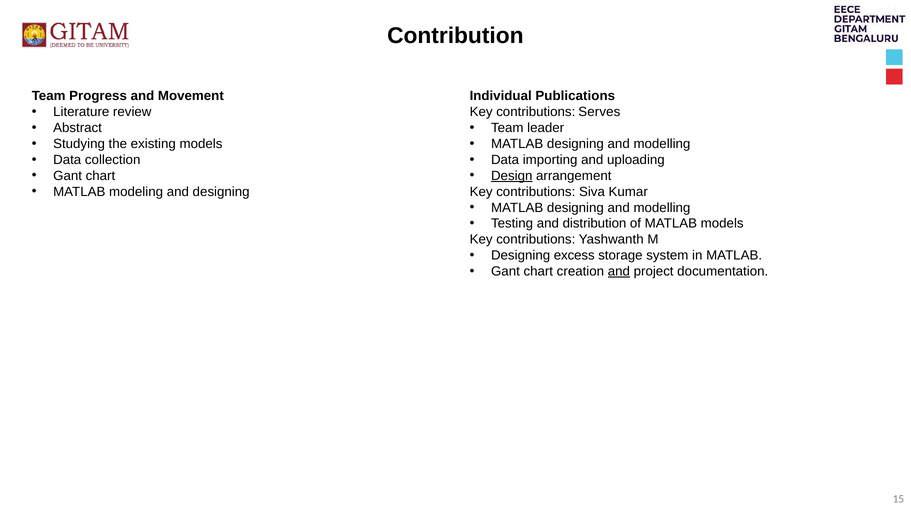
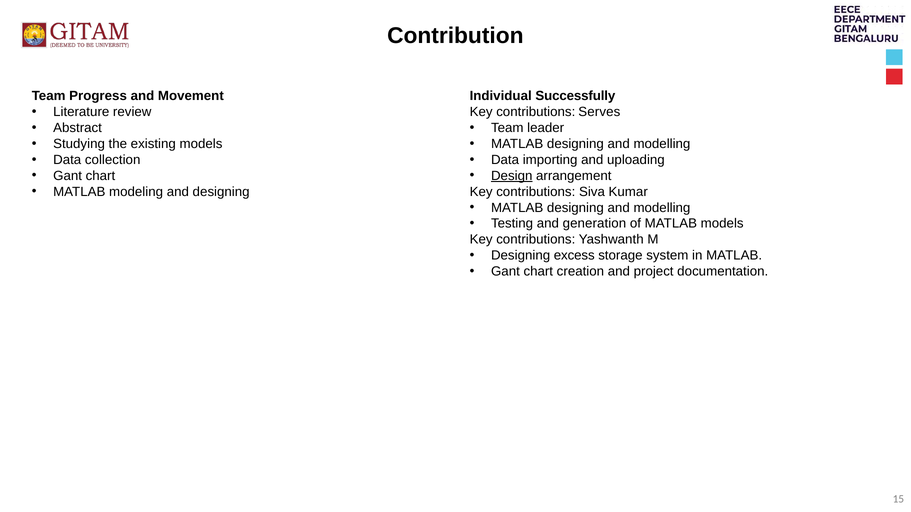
Publications: Publications -> Successfully
distribution: distribution -> generation
and at (619, 272) underline: present -> none
